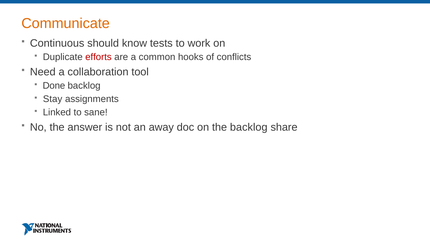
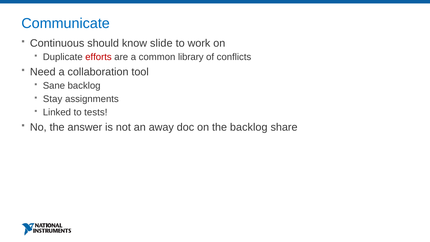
Communicate colour: orange -> blue
tests: tests -> slide
hooks: hooks -> library
Done: Done -> Sane
sane: sane -> tests
